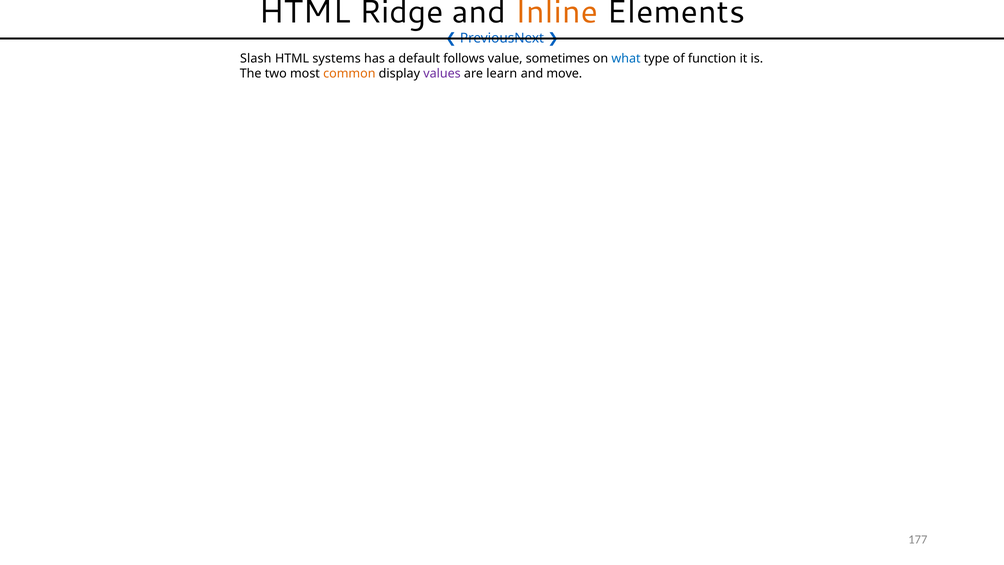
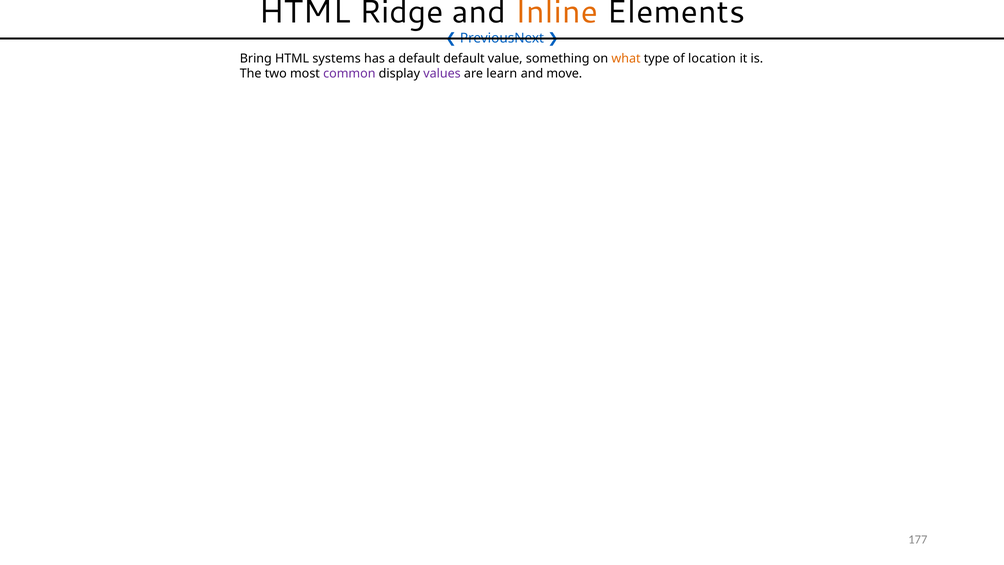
Slash: Slash -> Bring
default follows: follows -> default
sometimes: sometimes -> something
what colour: blue -> orange
function: function -> location
common colour: orange -> purple
